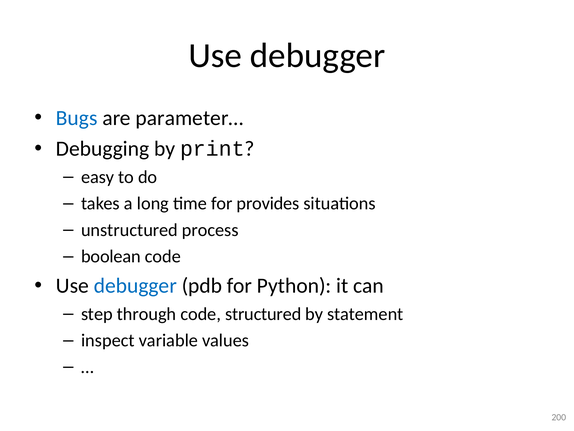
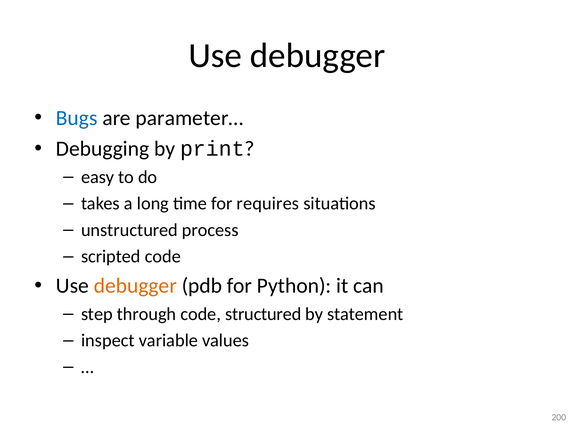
provides: provides -> requires
boolean: boolean -> scripted
debugger at (135, 286) colour: blue -> orange
